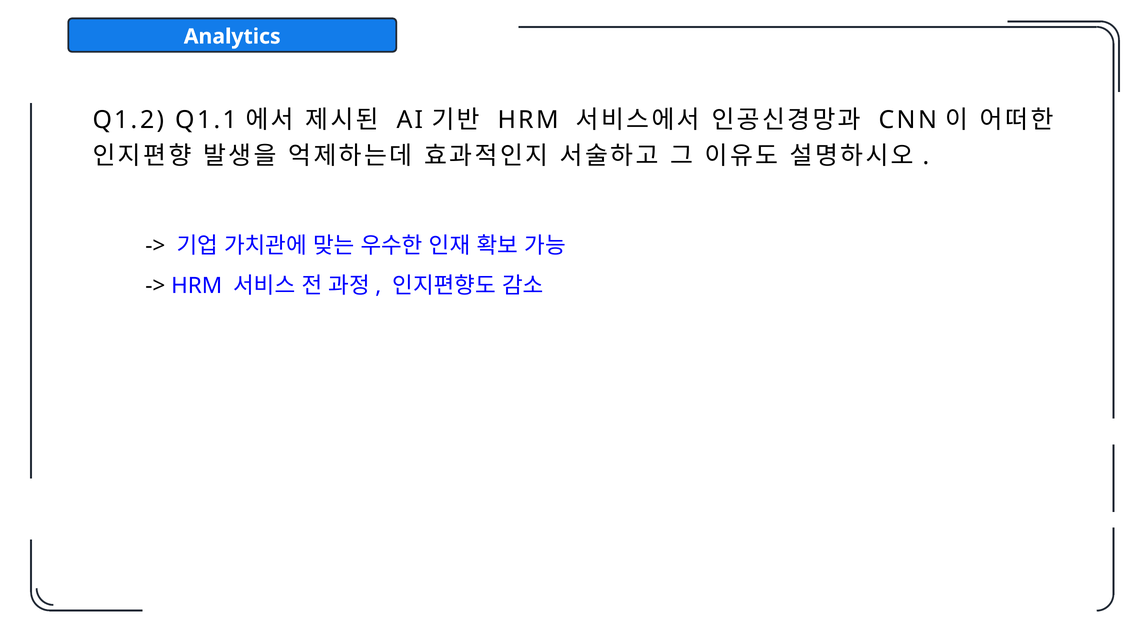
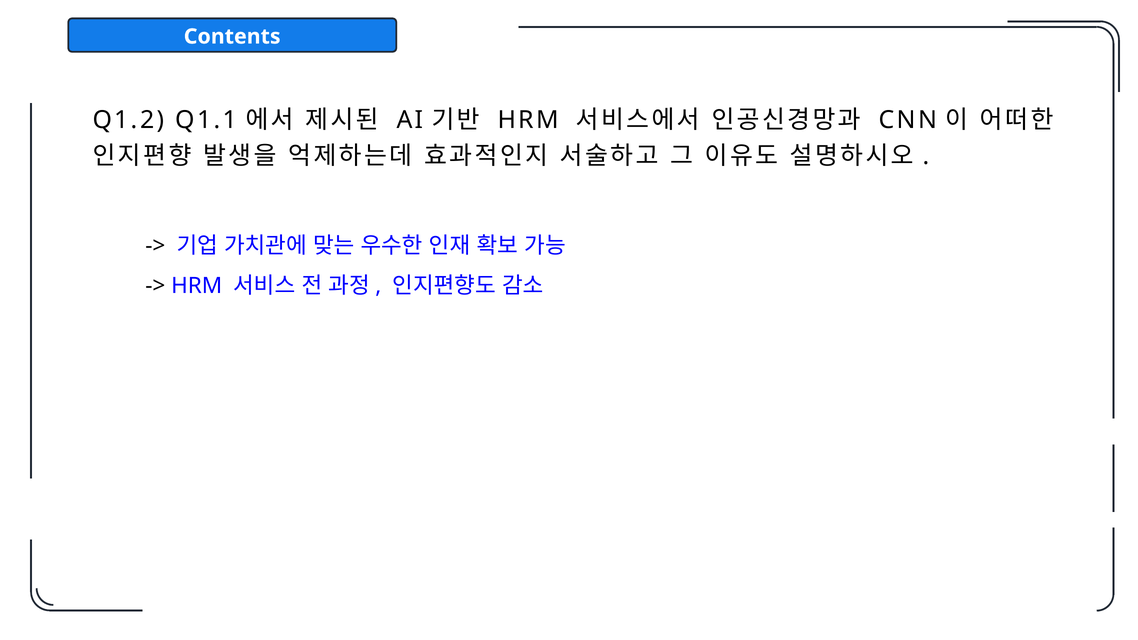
Analytics: Analytics -> Contents
